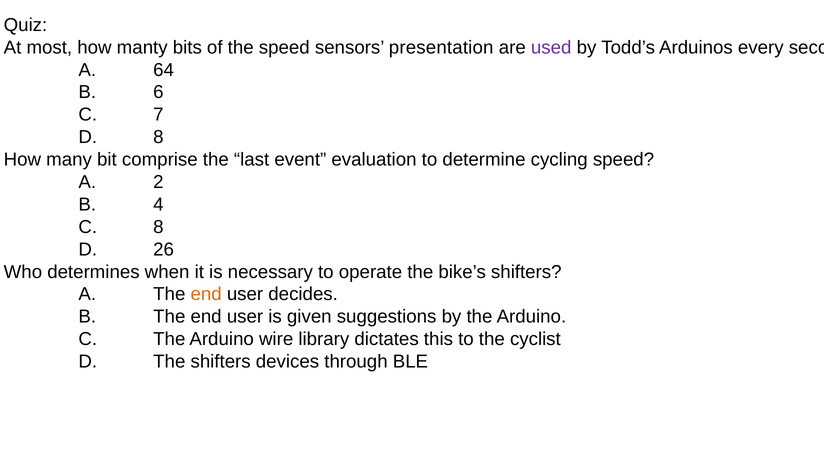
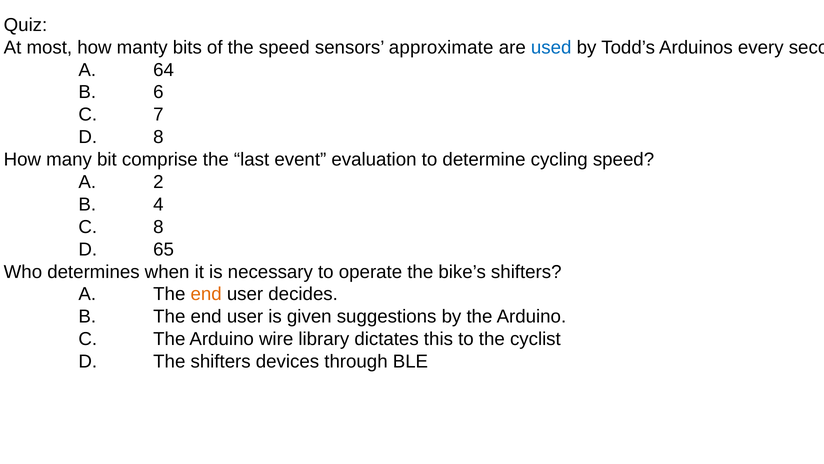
presentation: presentation -> approximate
used colour: purple -> blue
26: 26 -> 65
